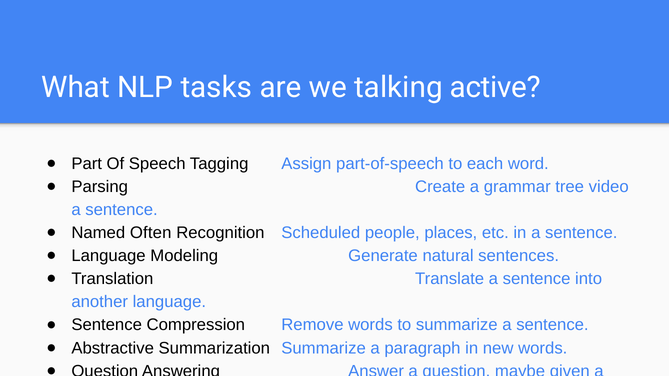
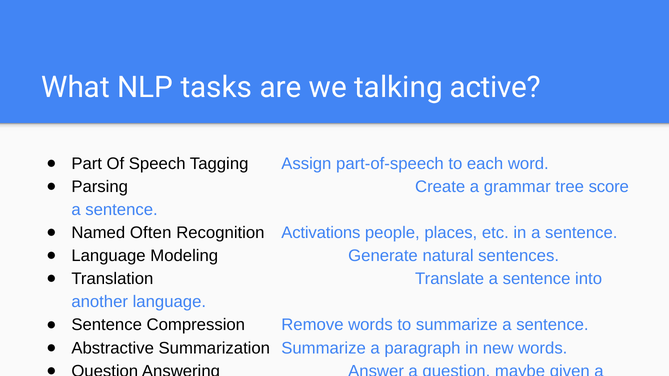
video: video -> score
Scheduled: Scheduled -> Activations
